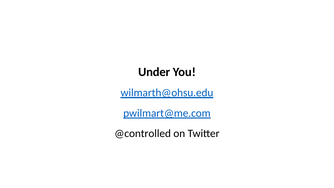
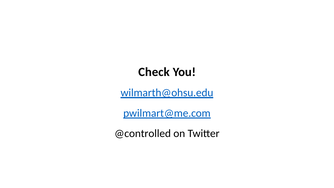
Under: Under -> Check
